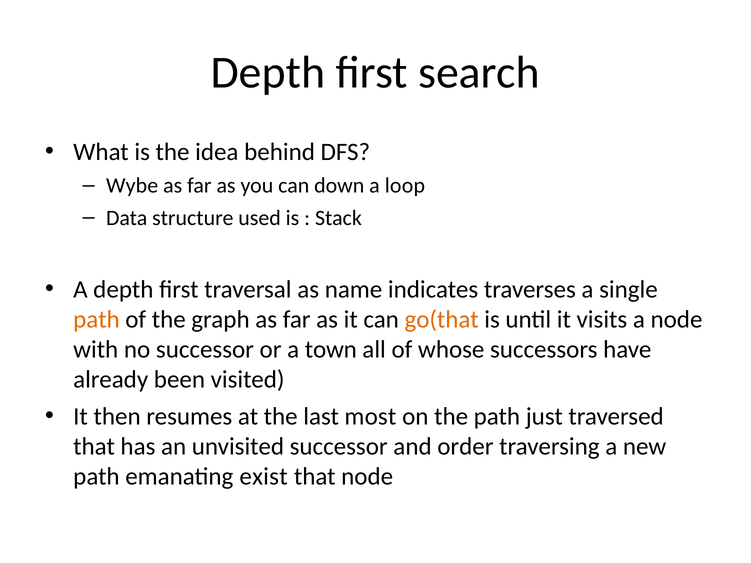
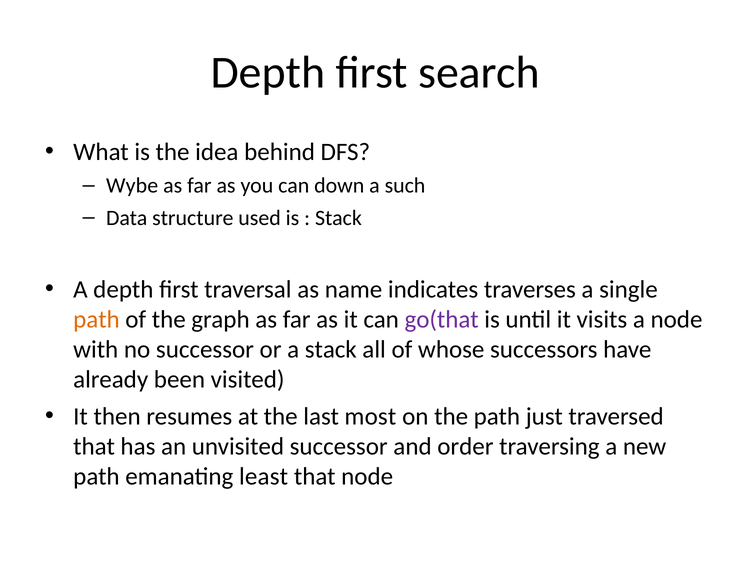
loop: loop -> such
go(that colour: orange -> purple
a town: town -> stack
exist: exist -> least
